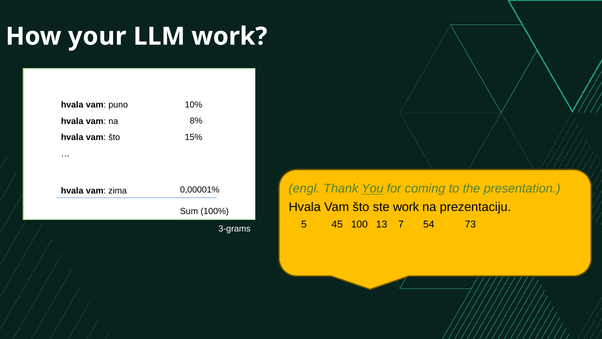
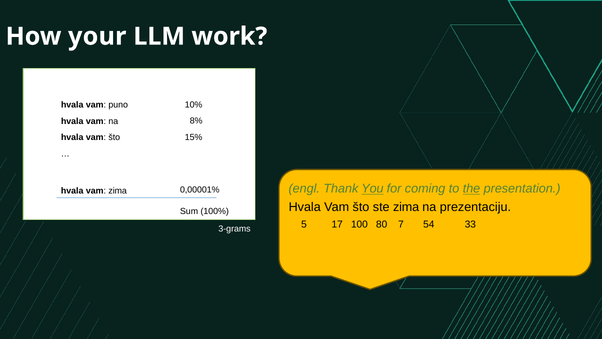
the underline: none -> present
ste work: work -> zima
45: 45 -> 17
13: 13 -> 80
73: 73 -> 33
